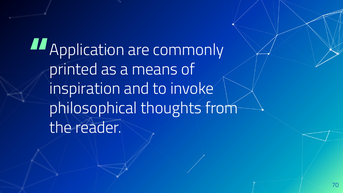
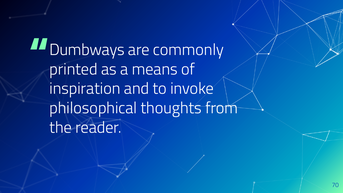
Application: Application -> Dumbways
